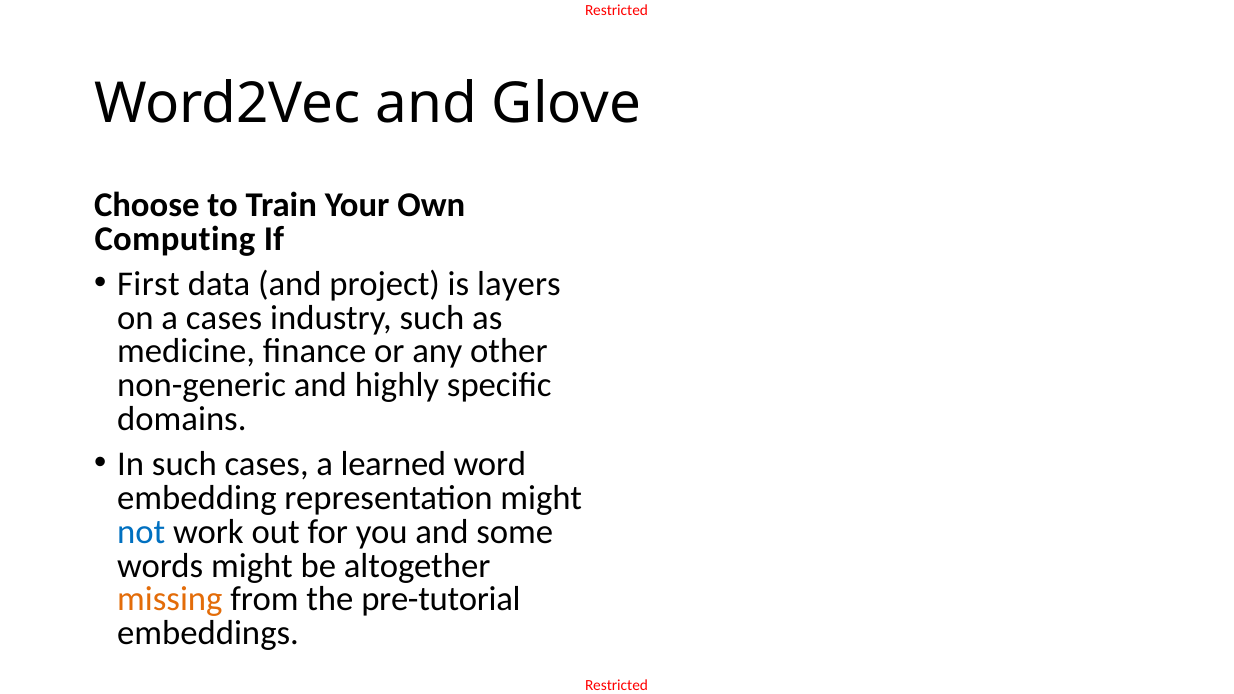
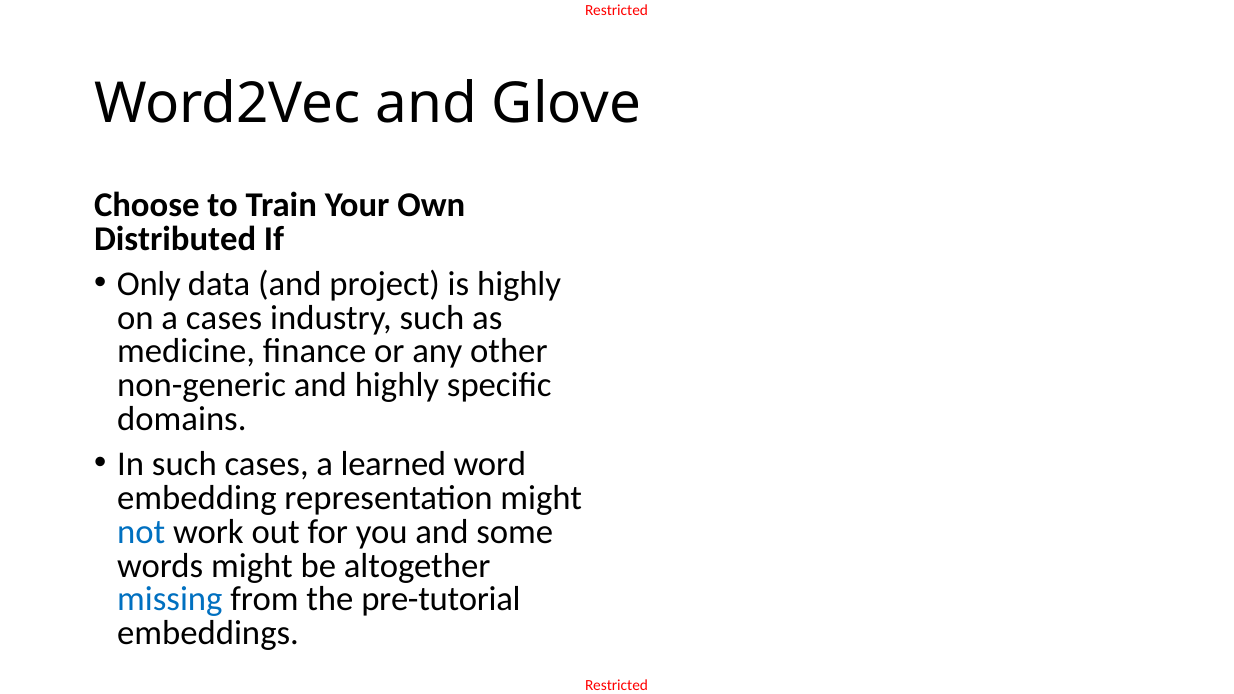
Computing: Computing -> Distributed
First: First -> Only
is layers: layers -> highly
missing colour: orange -> blue
